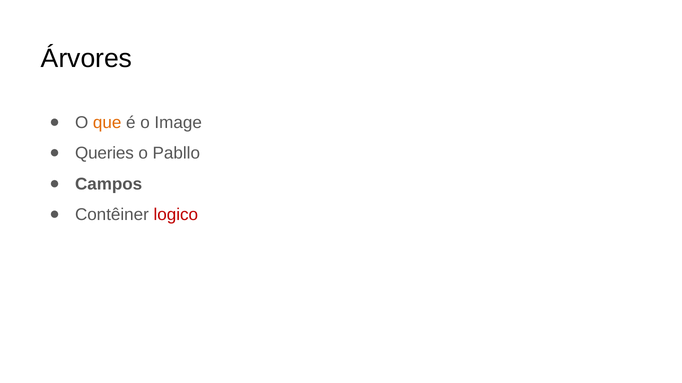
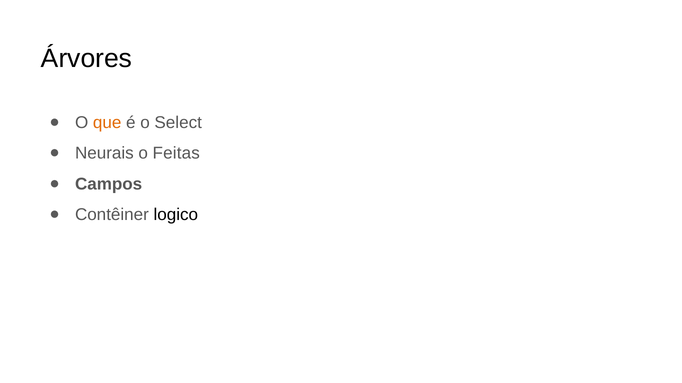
Image: Image -> Select
Queries: Queries -> Neurais
Pabllo: Pabllo -> Feitas
logico colour: red -> black
